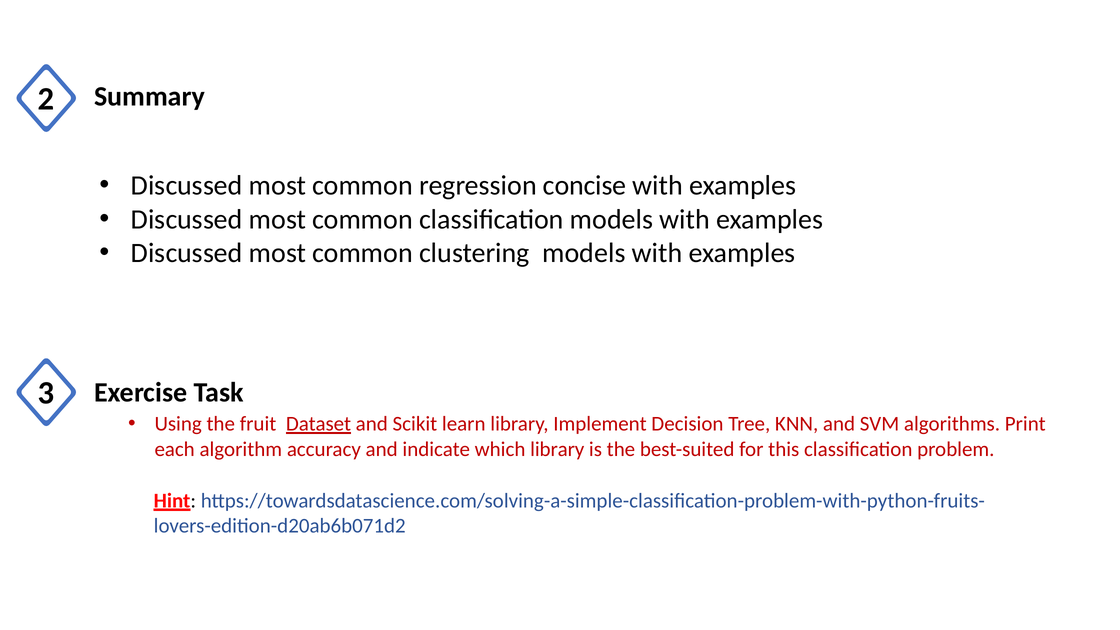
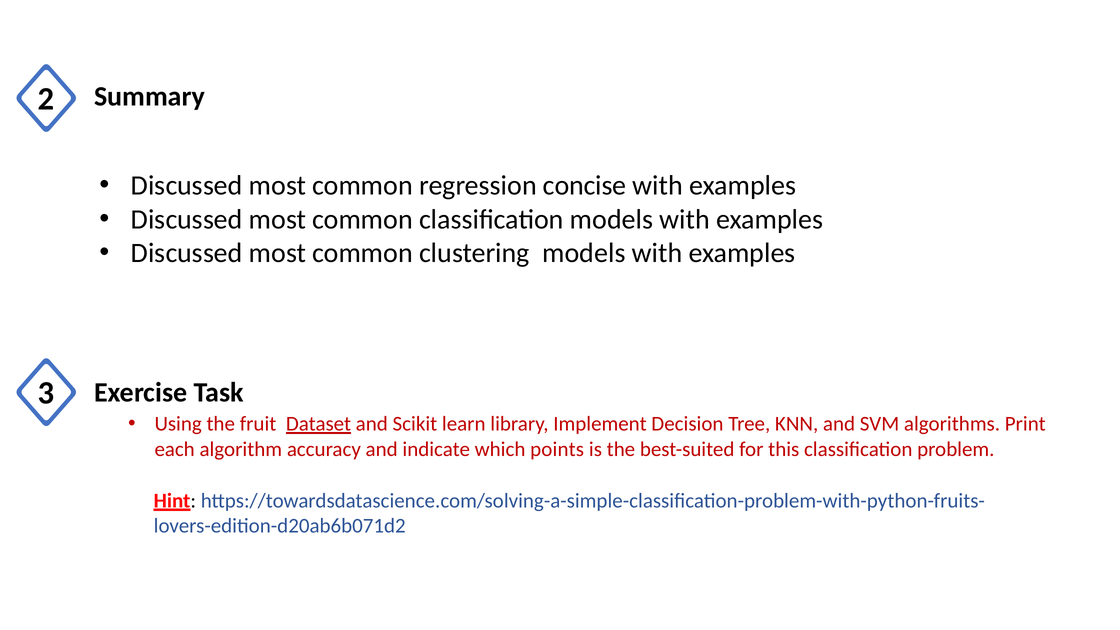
which library: library -> points
